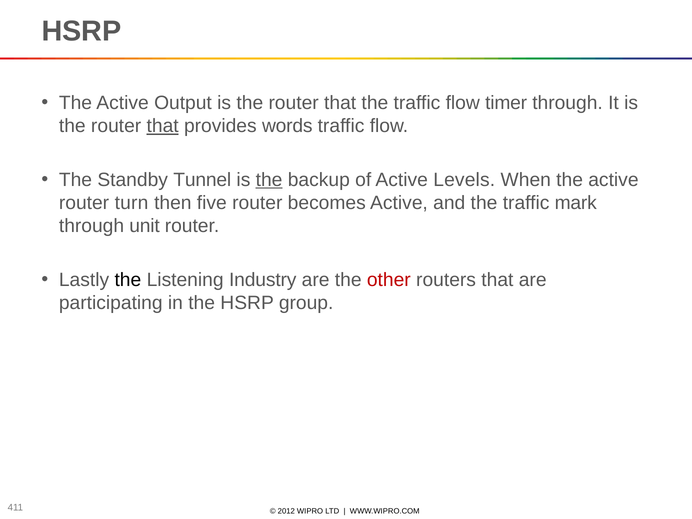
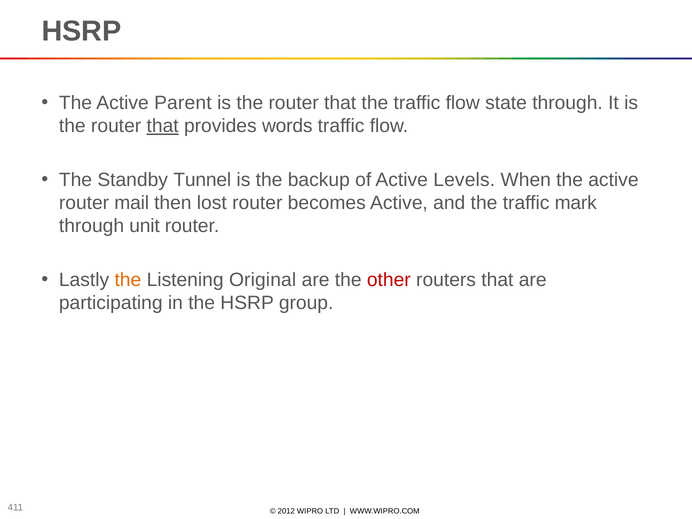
Output: Output -> Parent
timer: timer -> state
the at (269, 180) underline: present -> none
turn: turn -> mail
five: five -> lost
the at (128, 280) colour: black -> orange
Industry: Industry -> Original
